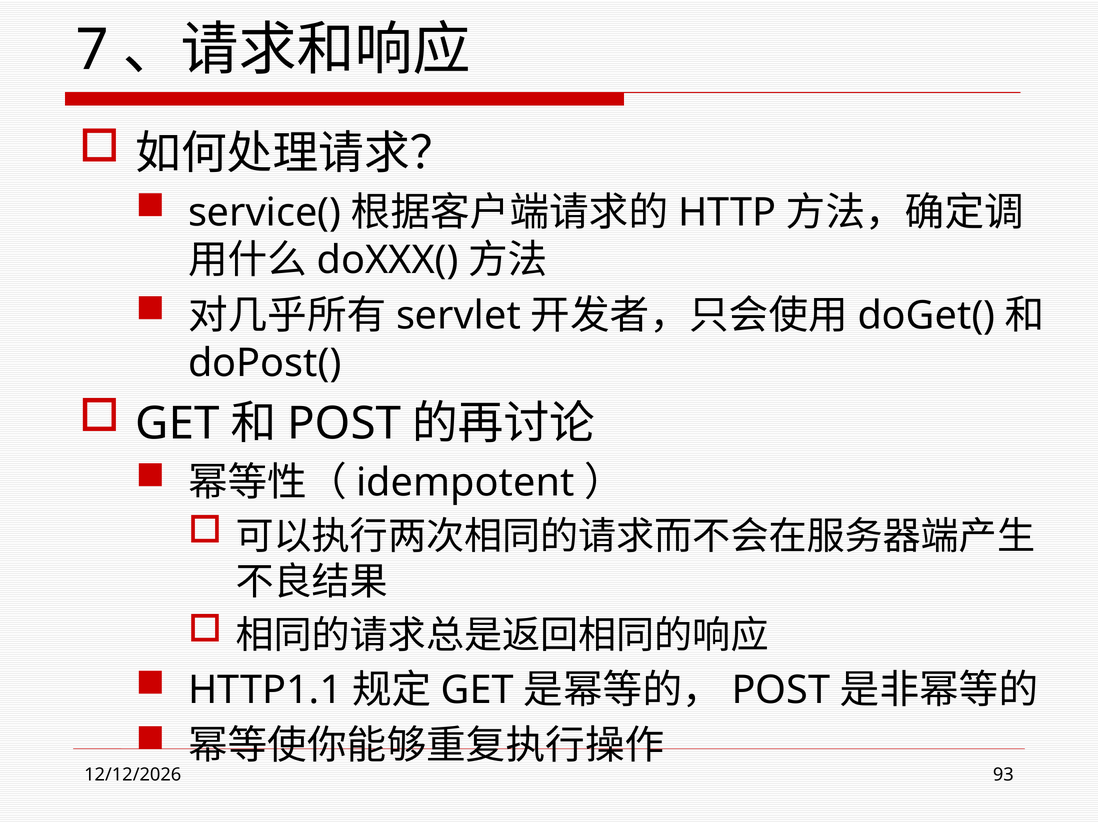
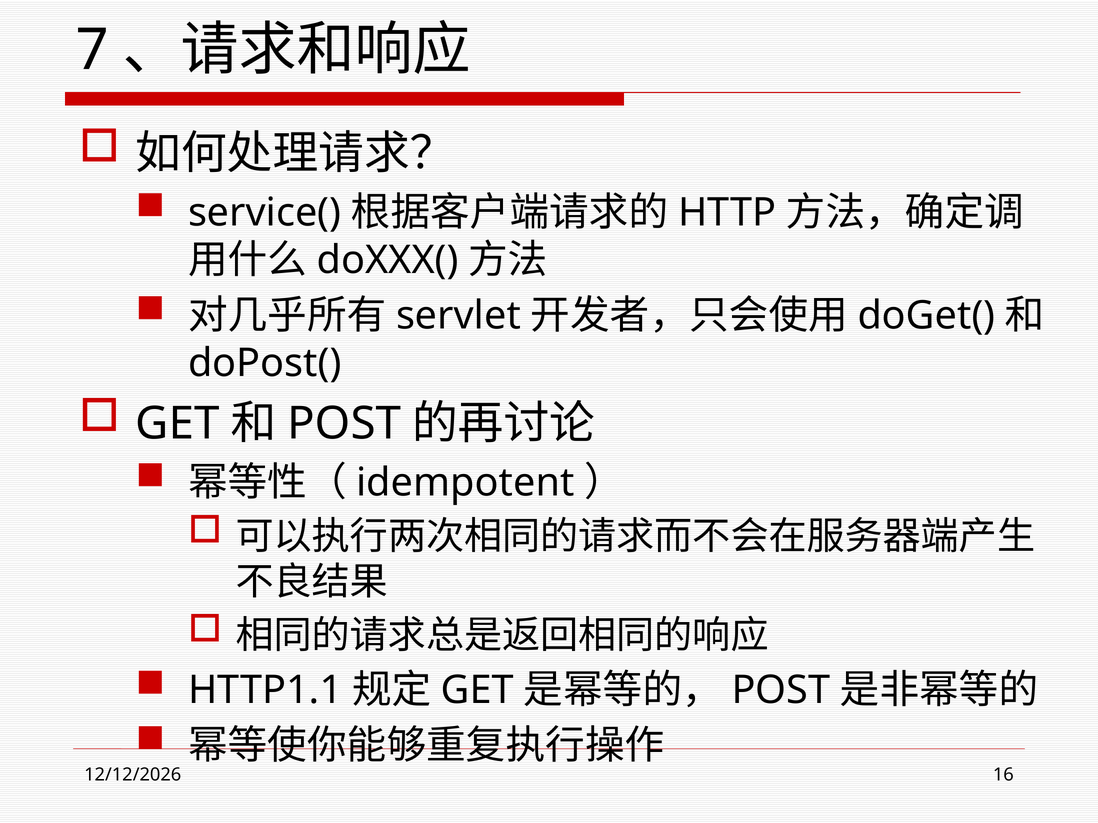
93: 93 -> 16
